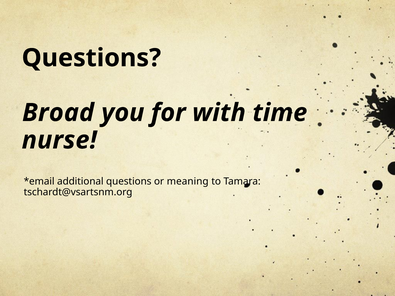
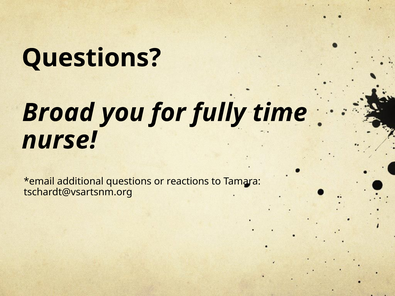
with: with -> fully
meaning: meaning -> reactions
